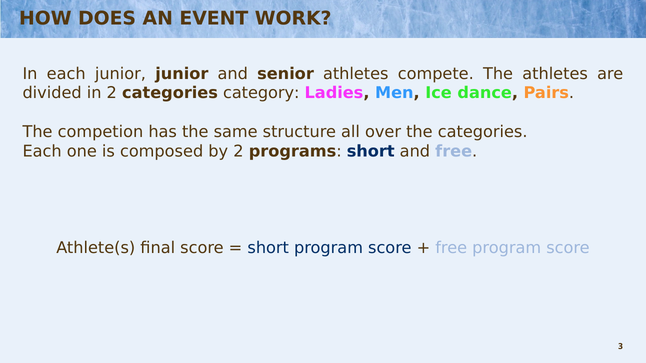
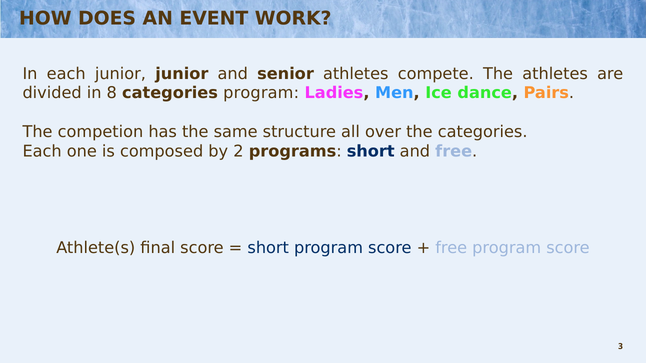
in 2: 2 -> 8
categories category: category -> program
